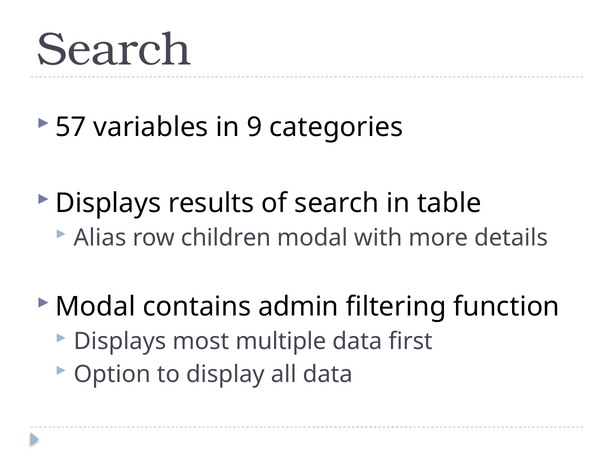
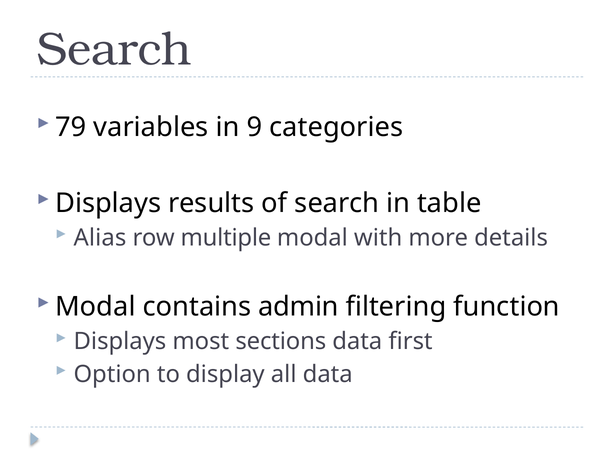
57: 57 -> 79
children: children -> multiple
multiple: multiple -> sections
